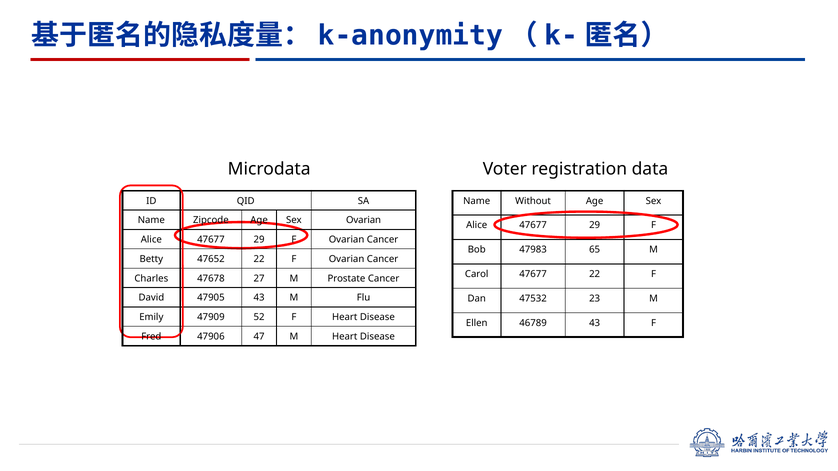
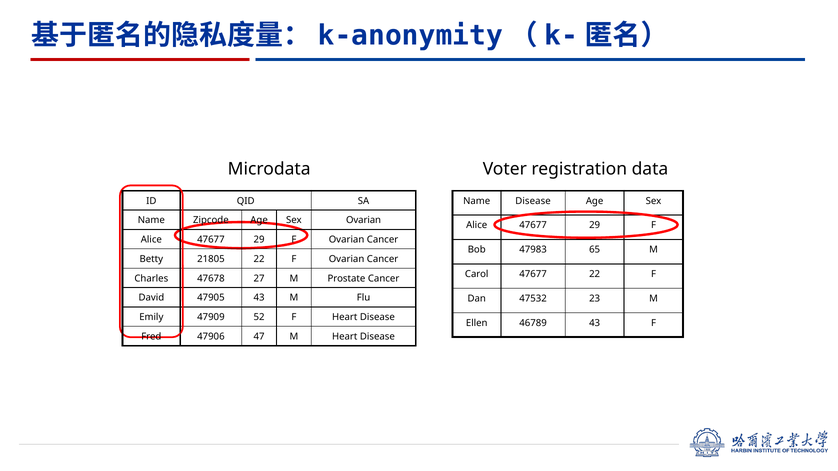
Name Without: Without -> Disease
47652: 47652 -> 21805
